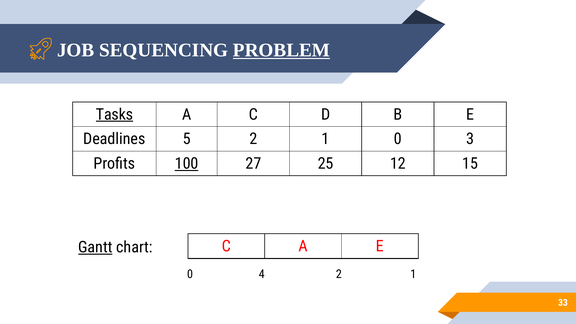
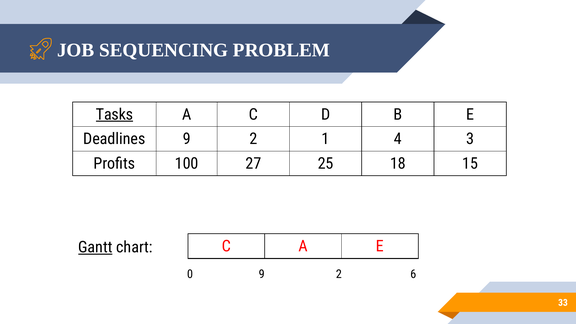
PROBLEM underline: present -> none
Deadlines 5: 5 -> 9
1 0: 0 -> 4
100 underline: present -> none
12: 12 -> 18
0 4: 4 -> 9
1 at (413, 274): 1 -> 6
